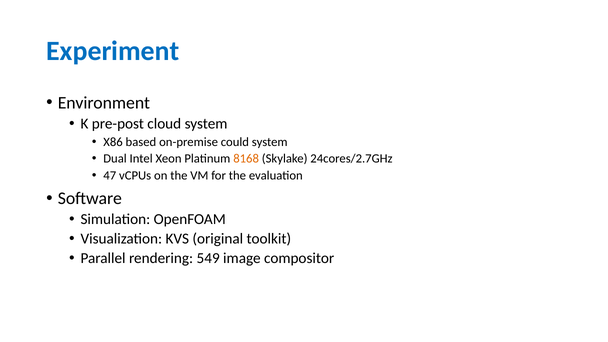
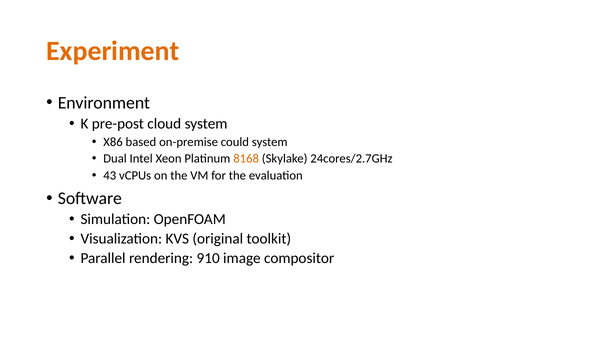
Experiment colour: blue -> orange
47: 47 -> 43
549: 549 -> 910
